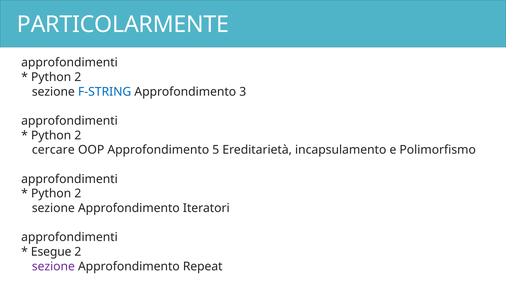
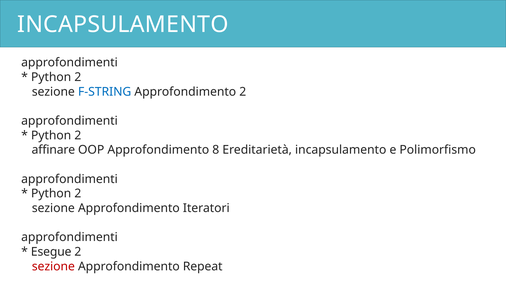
PARTICOLARMENTE at (123, 24): PARTICOLARMENTE -> INCAPSULAMENTO
Approfondimento 3: 3 -> 2
cercare: cercare -> affinare
5: 5 -> 8
sezione at (53, 266) colour: purple -> red
